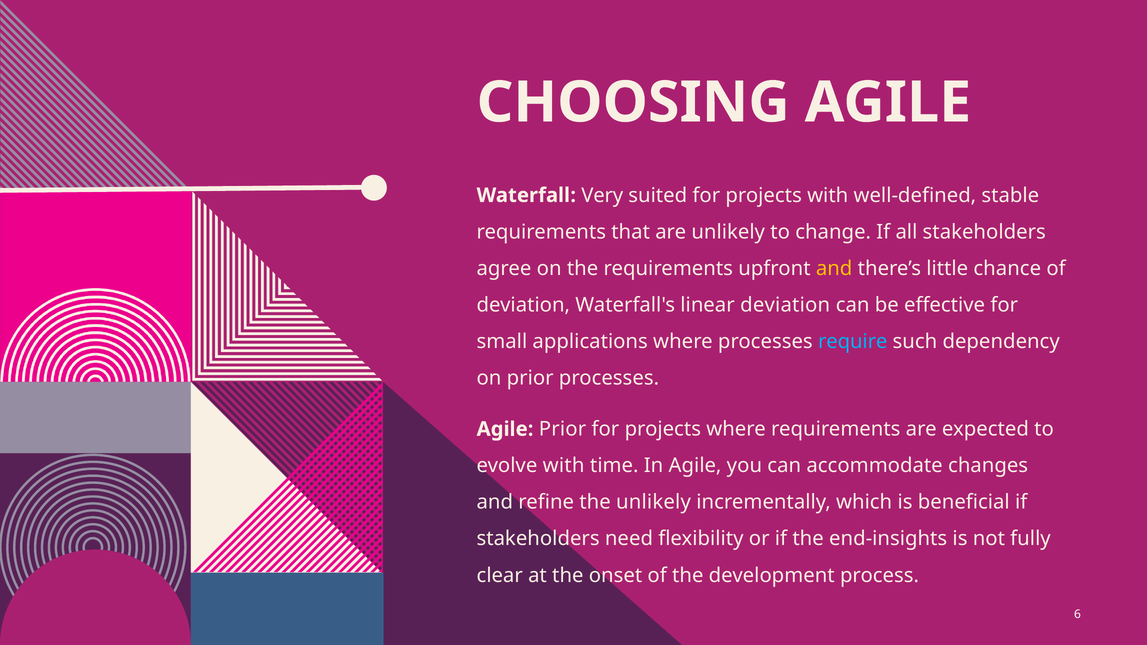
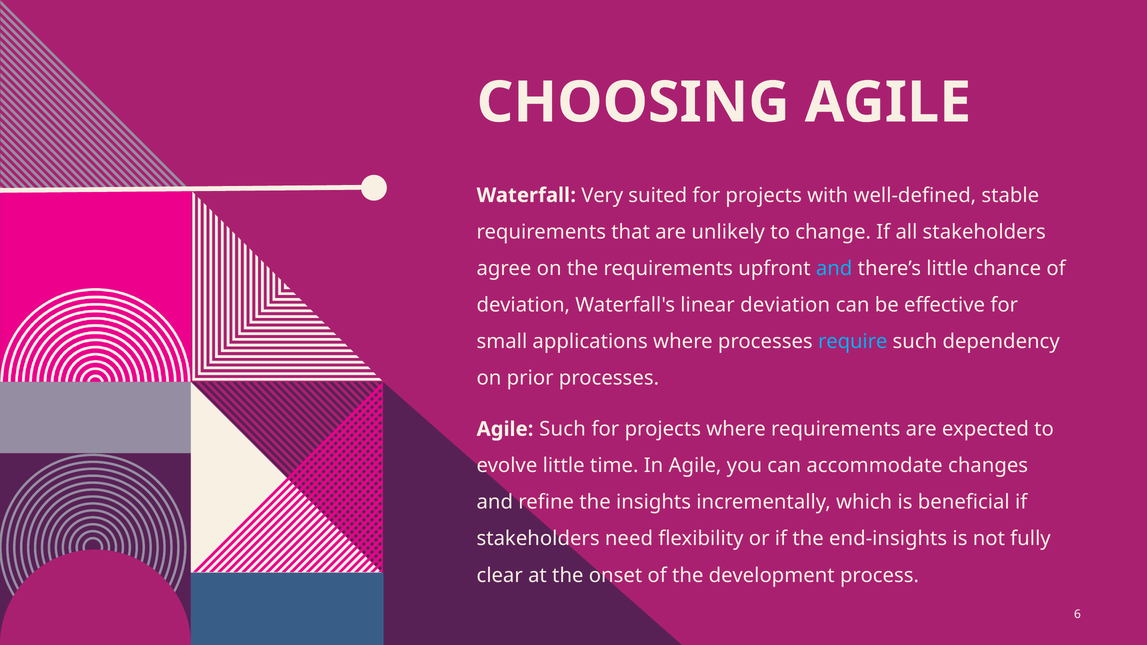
and at (834, 269) colour: yellow -> light blue
Agile Prior: Prior -> Such
evolve with: with -> little
the unlikely: unlikely -> insights
